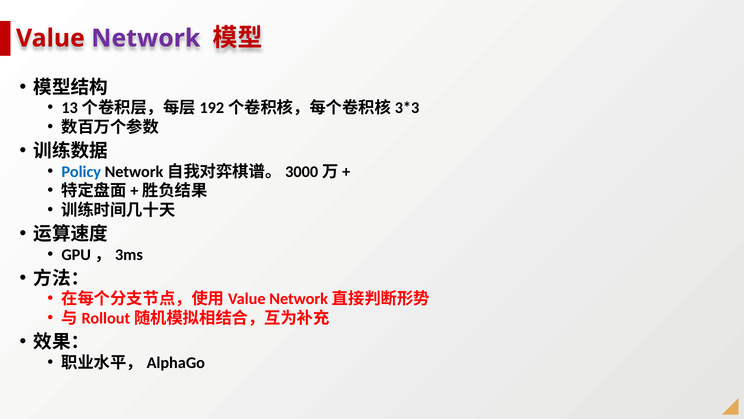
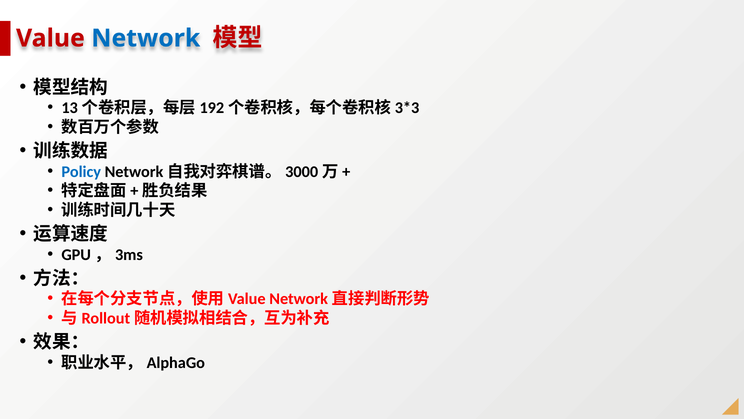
Network colour: purple -> blue
